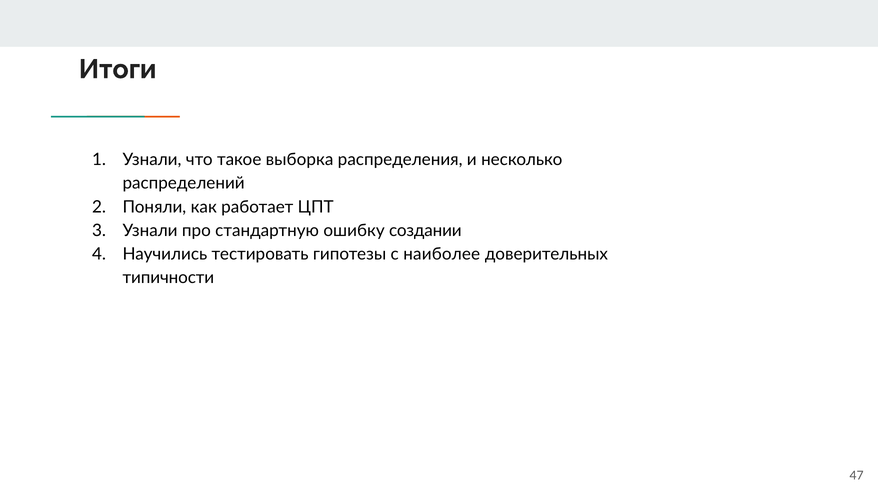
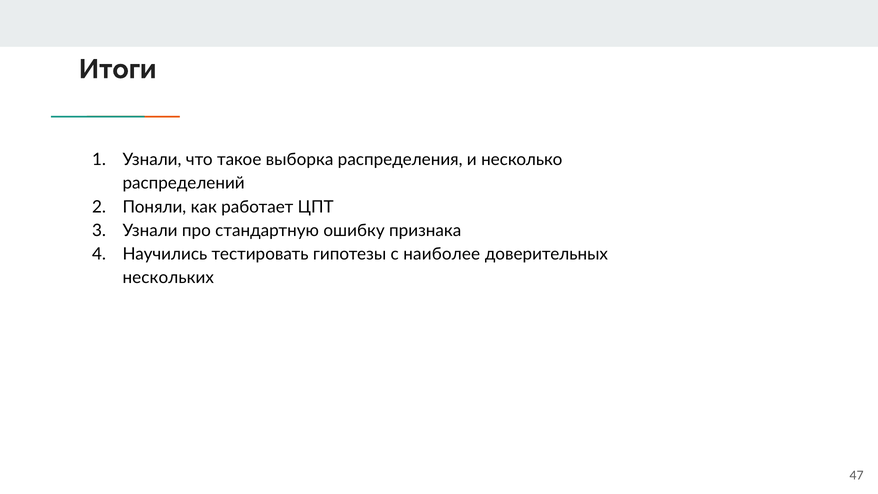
создании: создании -> признака
типичности: типичности -> нескольких
